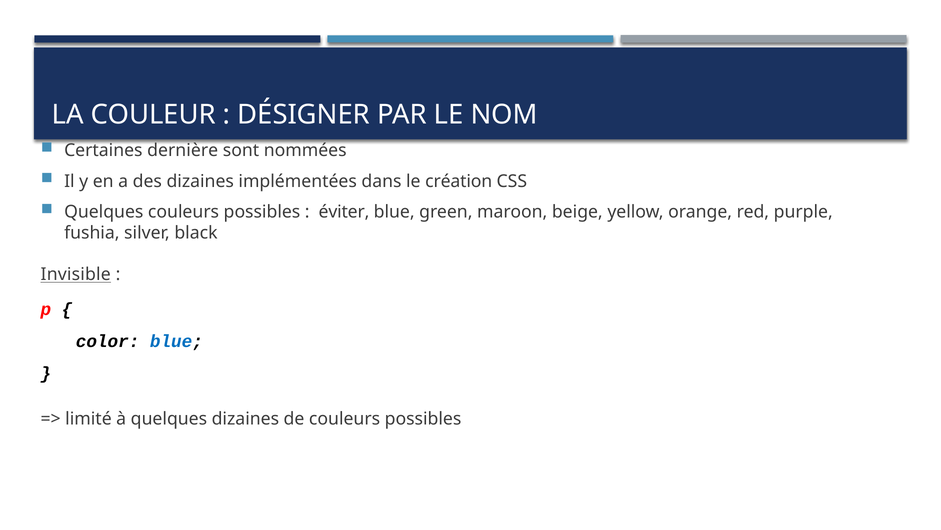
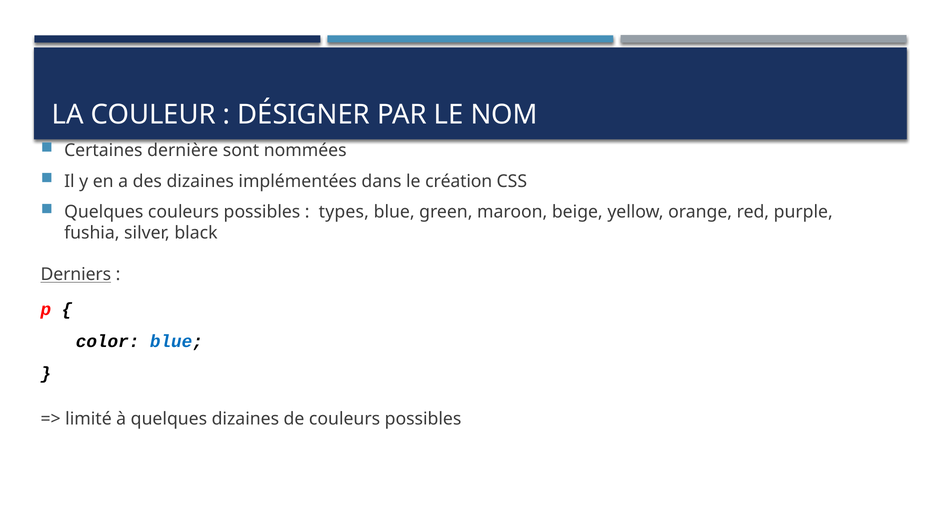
éviter: éviter -> types
Invisible: Invisible -> Derniers
